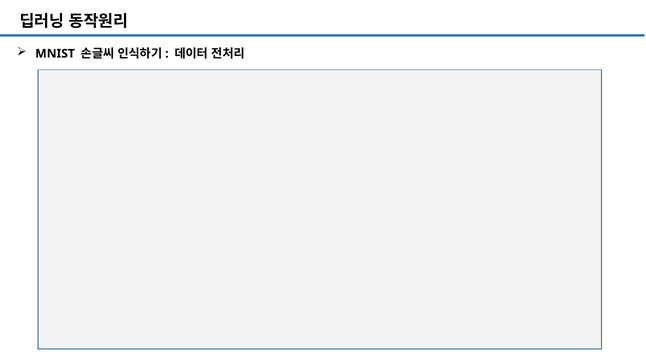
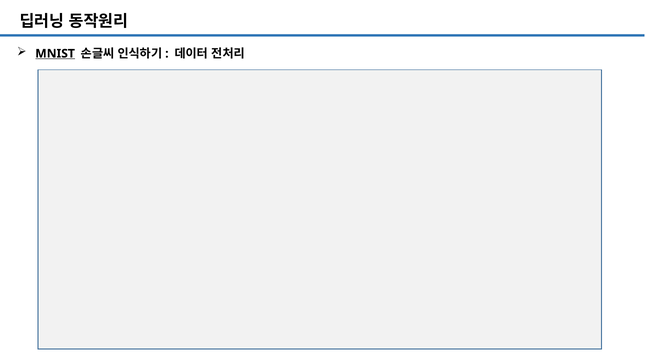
MNIST underline: none -> present
